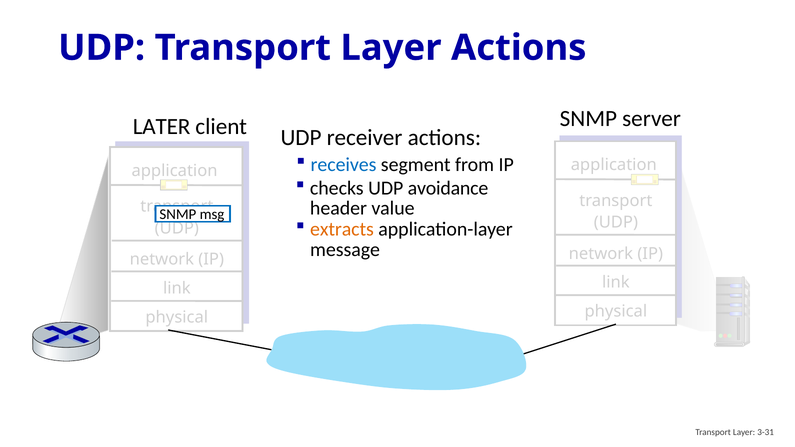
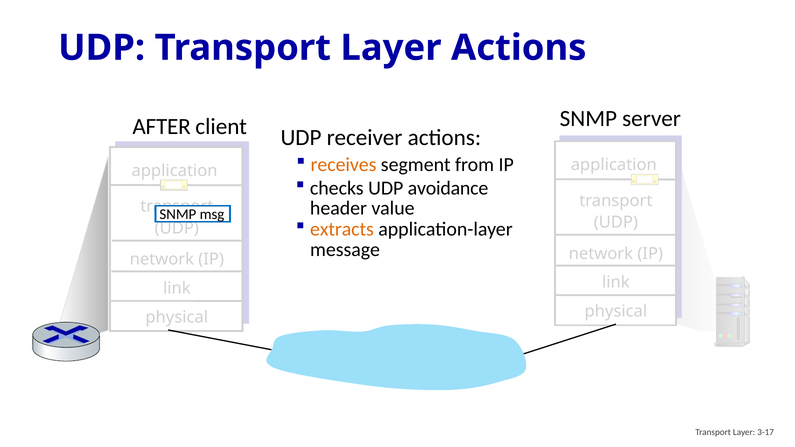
LATER: LATER -> AFTER
receives colour: blue -> orange
3-31: 3-31 -> 3-17
